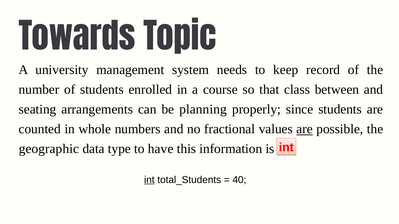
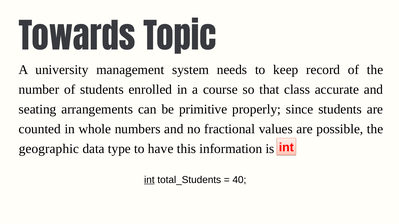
between: between -> accurate
planning: planning -> primitive
are at (305, 129) underline: present -> none
